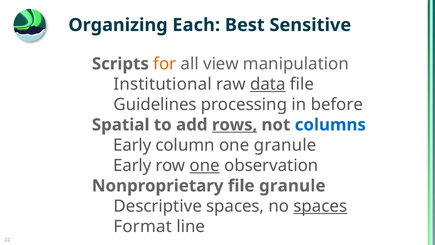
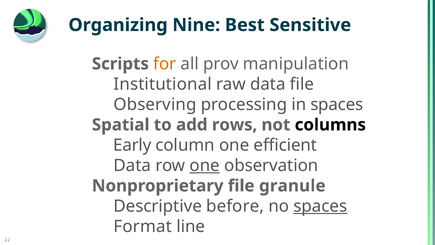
Each: Each -> Nine
view: view -> prov
data at (268, 84) underline: present -> none
Guidelines: Guidelines -> Observing
in before: before -> spaces
rows underline: present -> none
columns colour: blue -> black
one granule: granule -> efficient
Early at (132, 165): Early -> Data
Descriptive spaces: spaces -> before
